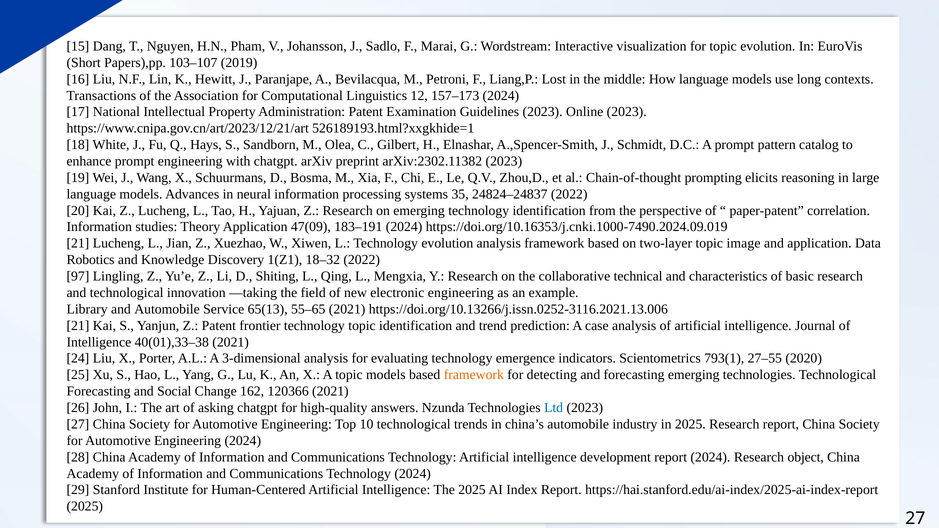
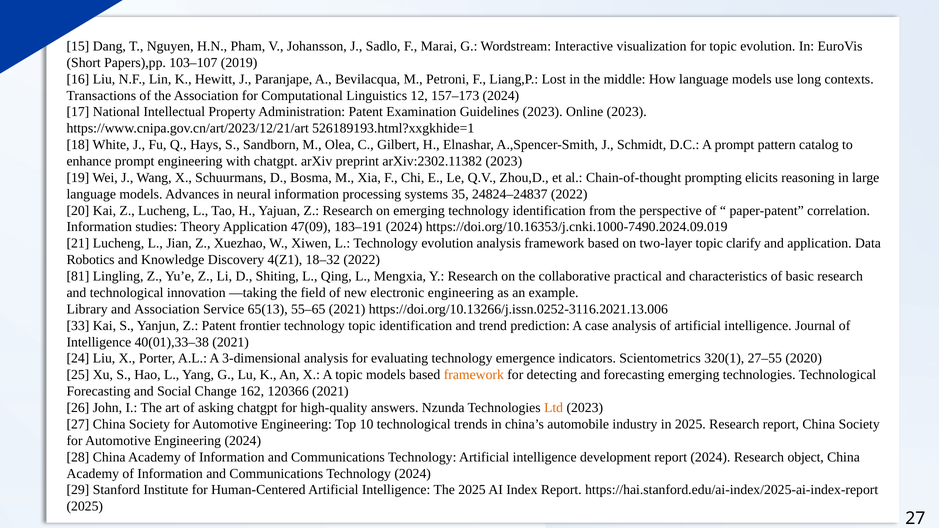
image: image -> clarify
1(Z1: 1(Z1 -> 4(Z1
97: 97 -> 81
technical: technical -> practical
and Automobile: Automobile -> Association
21 at (78, 326): 21 -> 33
793(1: 793(1 -> 320(1
Ltd colour: blue -> orange
